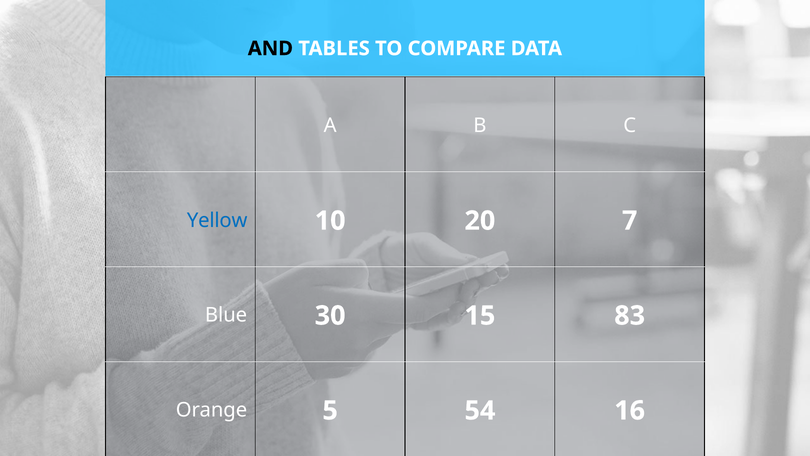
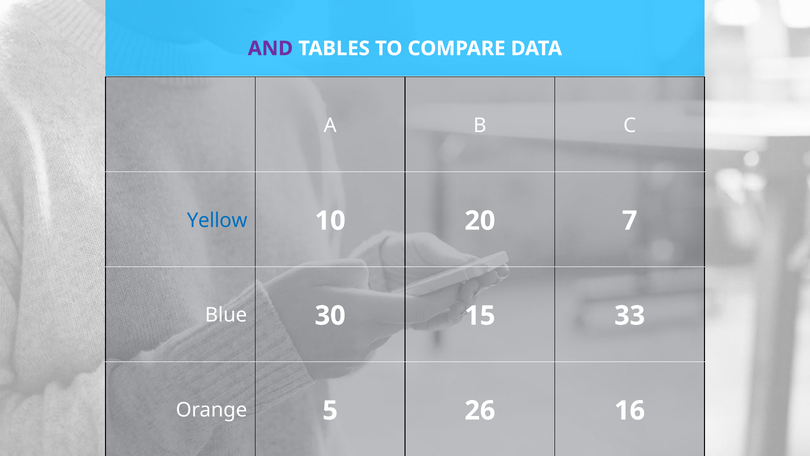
AND colour: black -> purple
83: 83 -> 33
54: 54 -> 26
